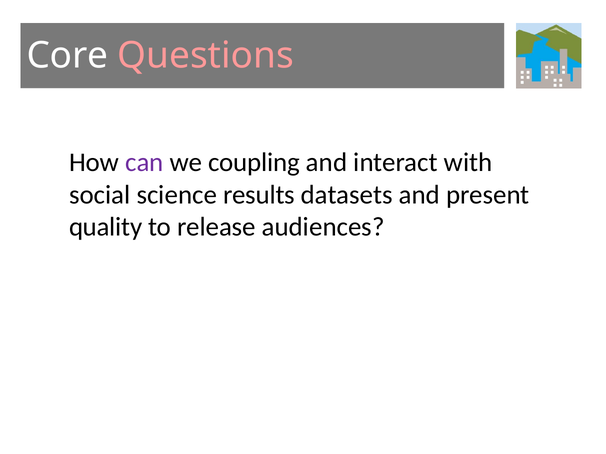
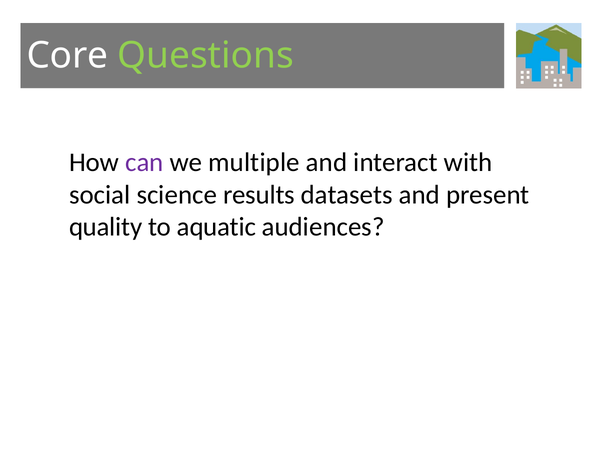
Questions colour: pink -> light green
coupling: coupling -> multiple
release: release -> aquatic
